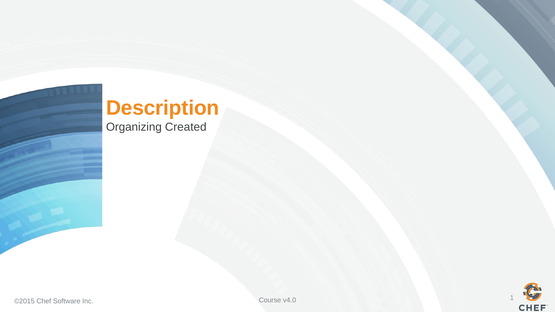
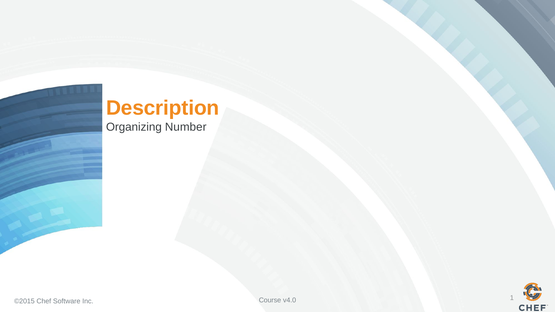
Created: Created -> Number
